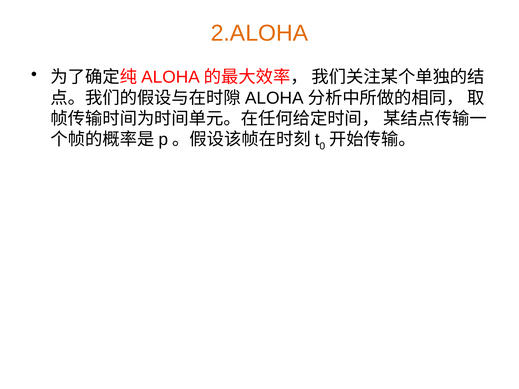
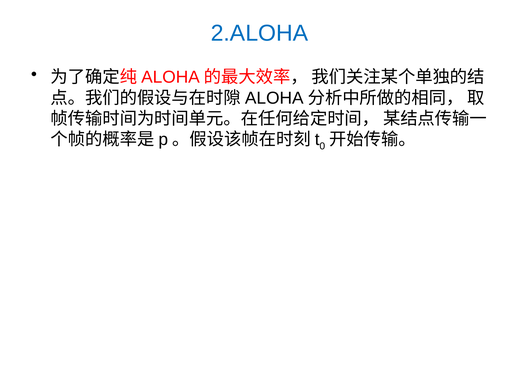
2.ALOHA colour: orange -> blue
